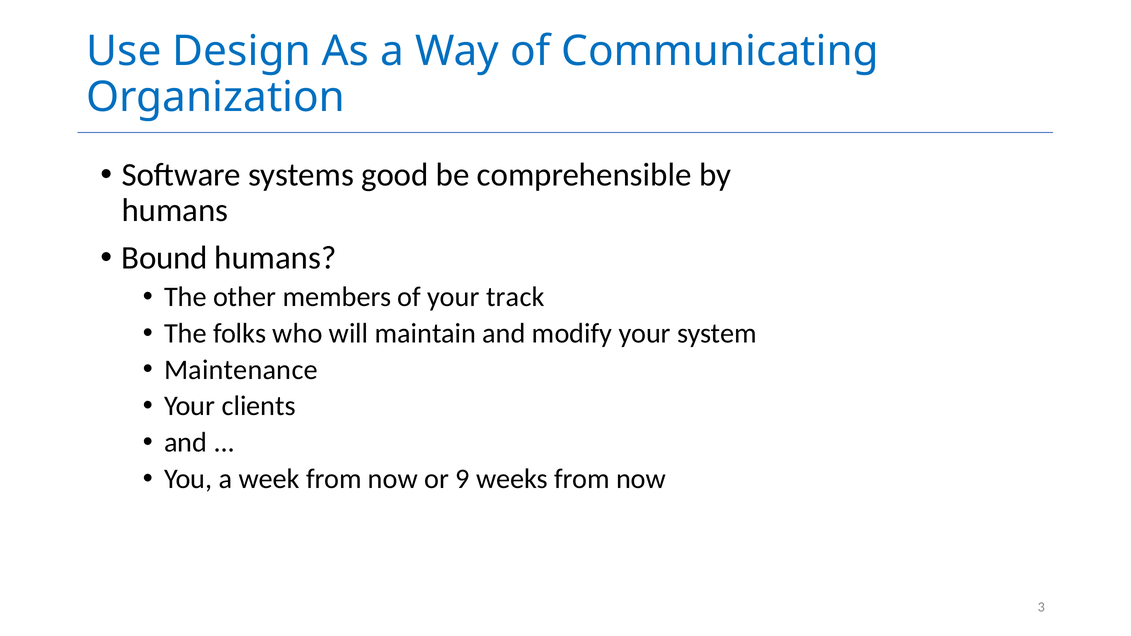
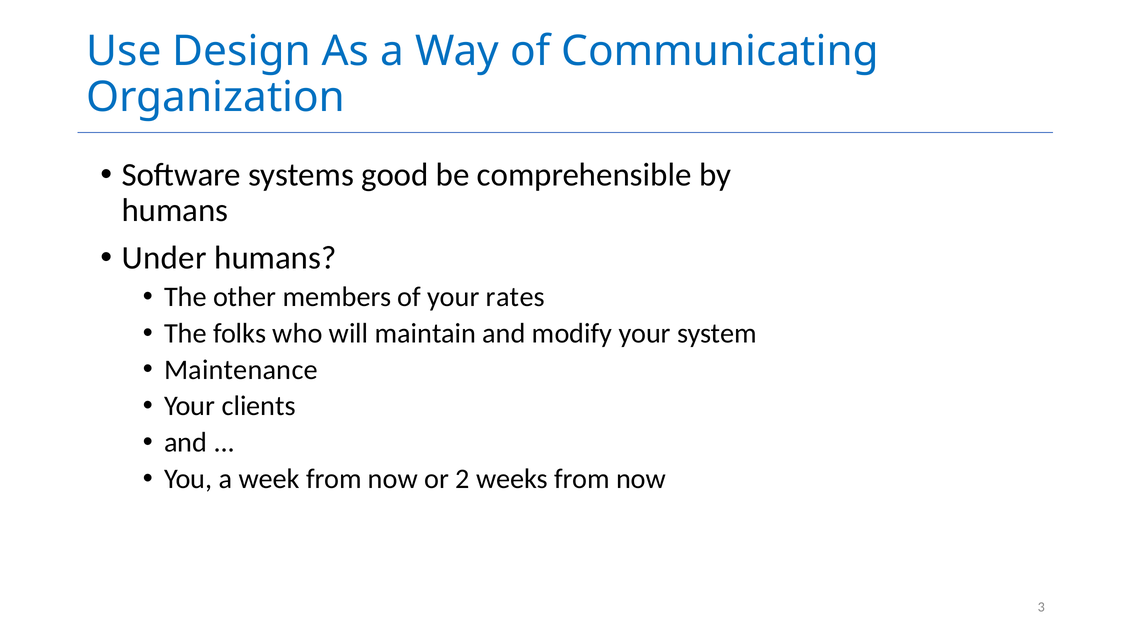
Bound: Bound -> Under
track: track -> rates
9: 9 -> 2
